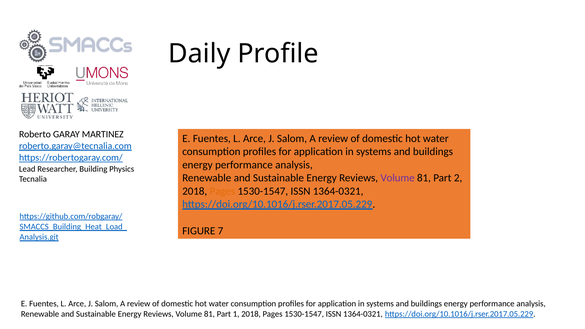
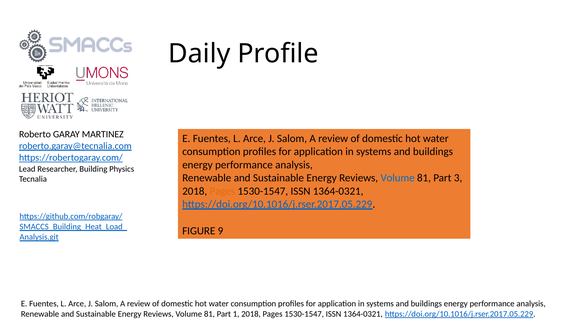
Volume at (398, 178) colour: purple -> blue
2: 2 -> 3
7: 7 -> 9
